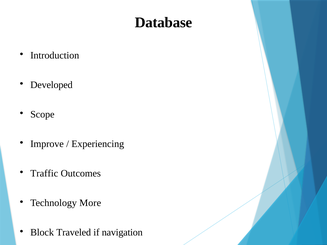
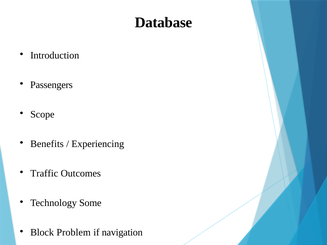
Developed: Developed -> Passengers
Improve: Improve -> Benefits
More: More -> Some
Traveled: Traveled -> Problem
